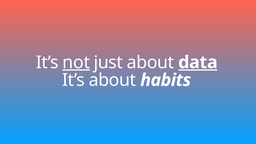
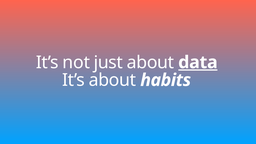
not underline: present -> none
